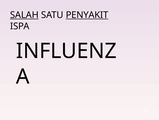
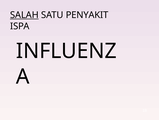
PENYAKIT underline: present -> none
